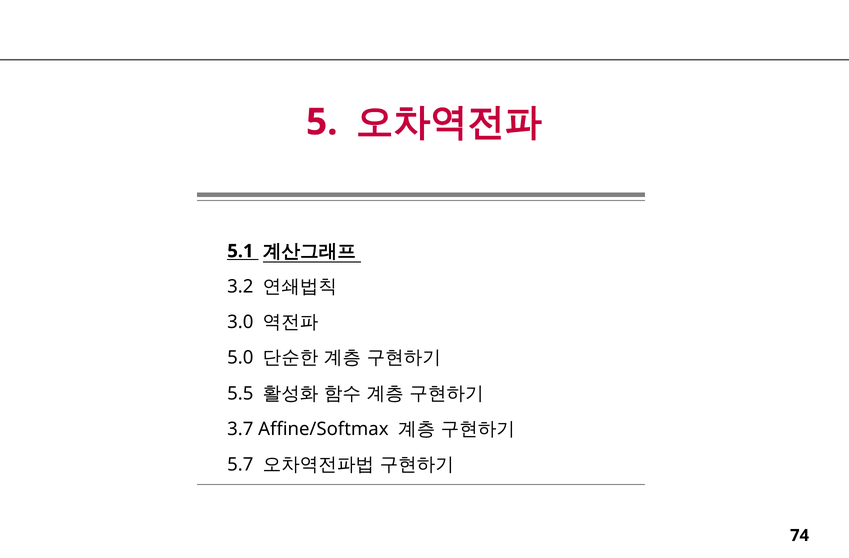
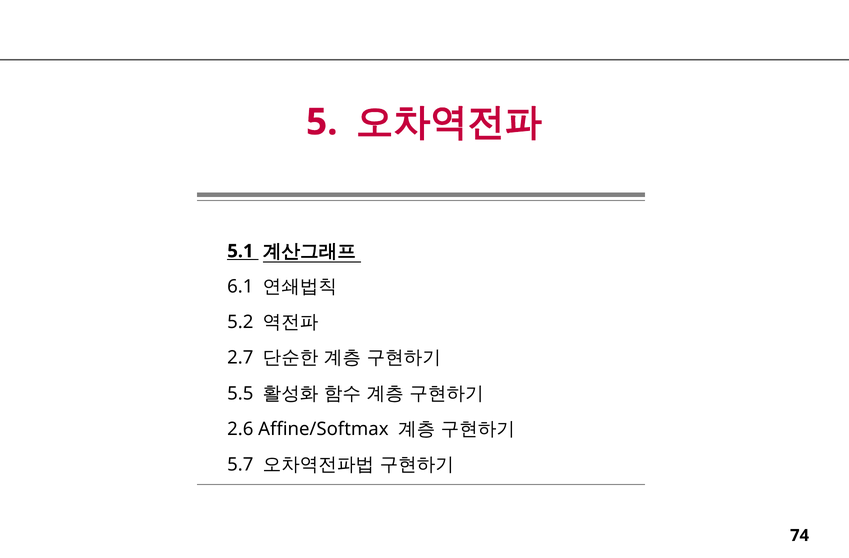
3.2: 3.2 -> 6.1
3.0: 3.0 -> 5.2
5.0: 5.0 -> 2.7
3.7: 3.7 -> 2.6
